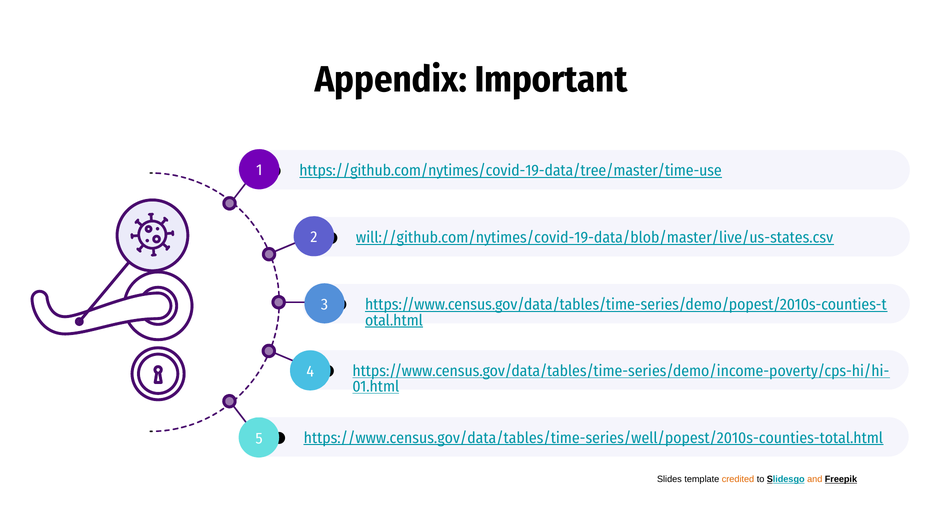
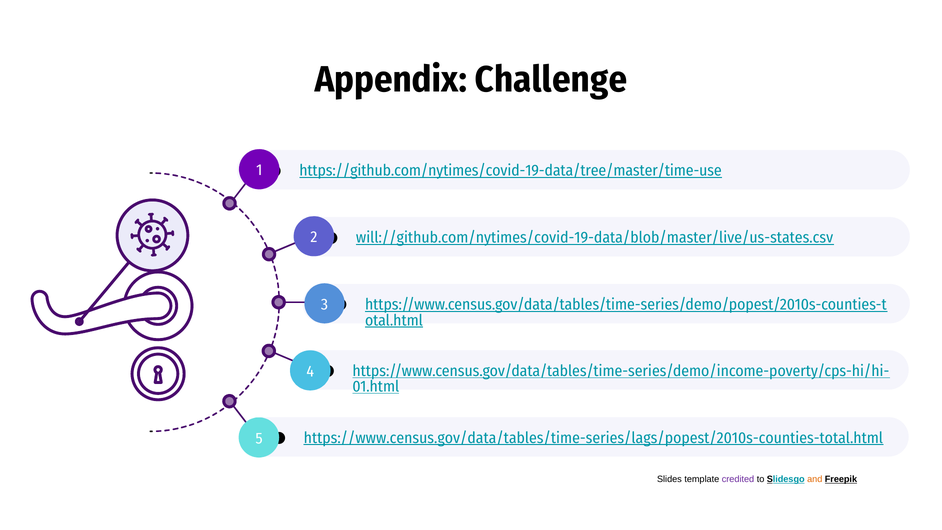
Important: Important -> Challenge
https://www.census.gov/data/tables/time-series/well/popest/2010s-counties-total.html: https://www.census.gov/data/tables/time-series/well/popest/2010s-counties-total.html -> https://www.census.gov/data/tables/time-series/lags/popest/2010s-counties-total.html
credited colour: orange -> purple
